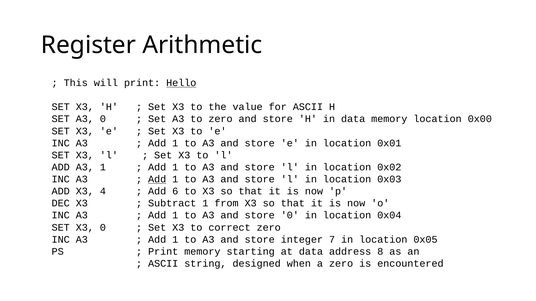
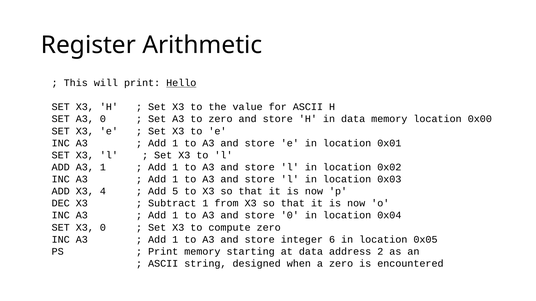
Add at (157, 179) underline: present -> none
6: 6 -> 5
correct: correct -> compute
7: 7 -> 6
8: 8 -> 2
